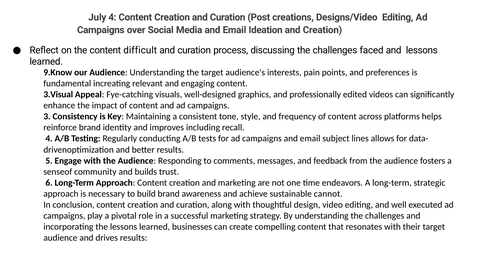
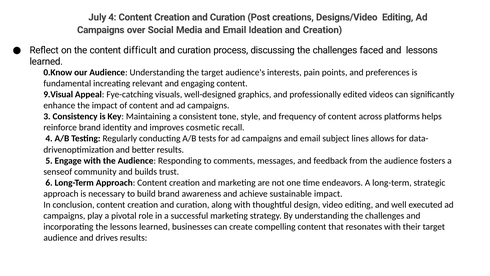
9.Know: 9.Know -> 0.Know
3.Visual: 3.Visual -> 9.Visual
including: including -> cosmetic
sustainable cannot: cannot -> impact
